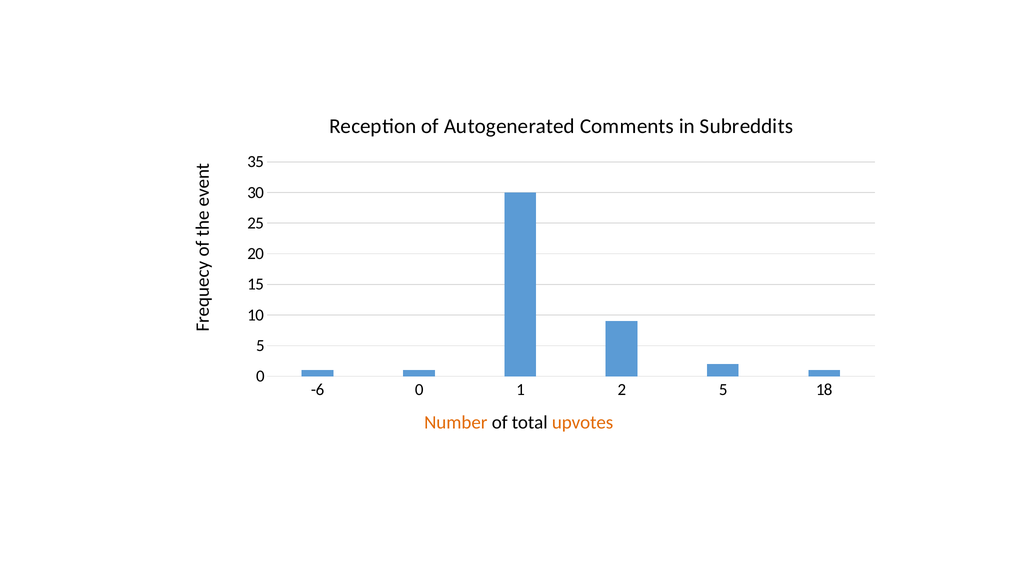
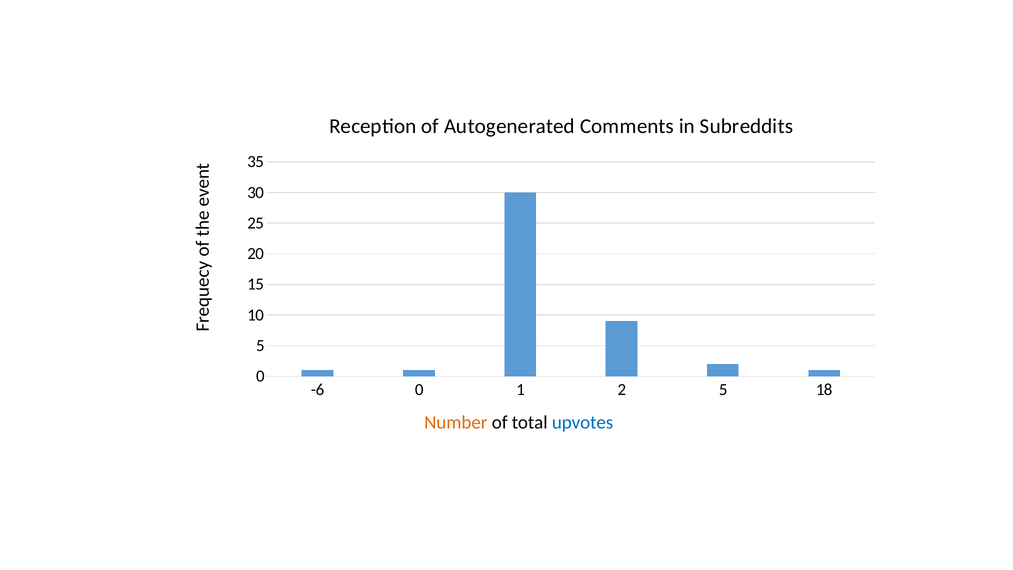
upvotes colour: orange -> blue
